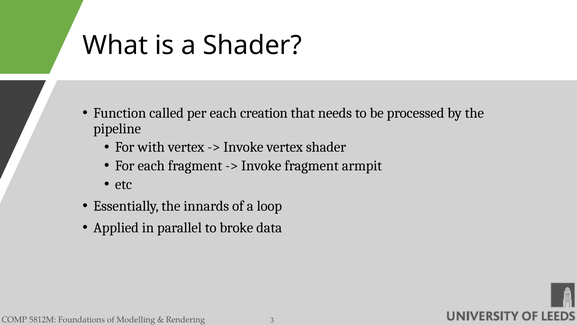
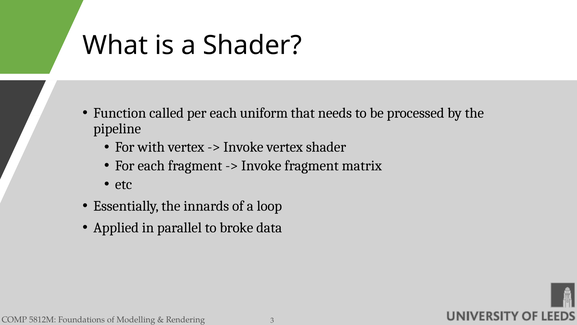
creation: creation -> uniform
armpit: armpit -> matrix
